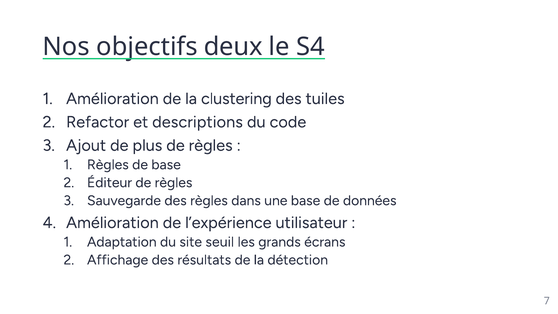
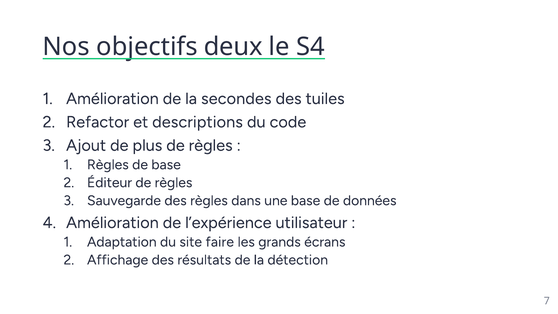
clustering: clustering -> secondes
seuil: seuil -> faire
